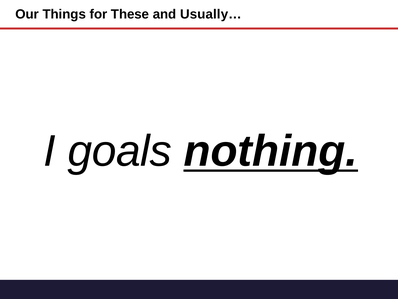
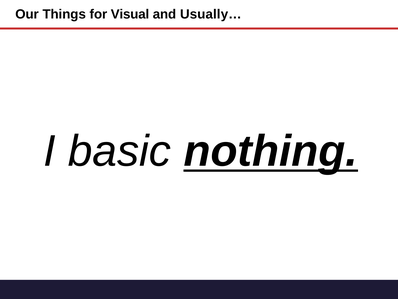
These: These -> Visual
goals: goals -> basic
